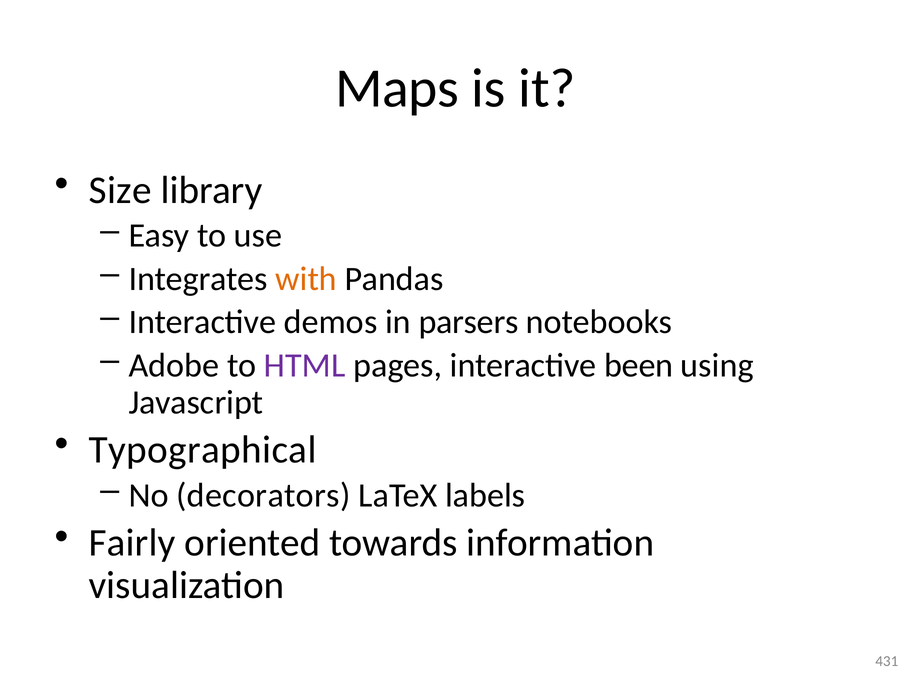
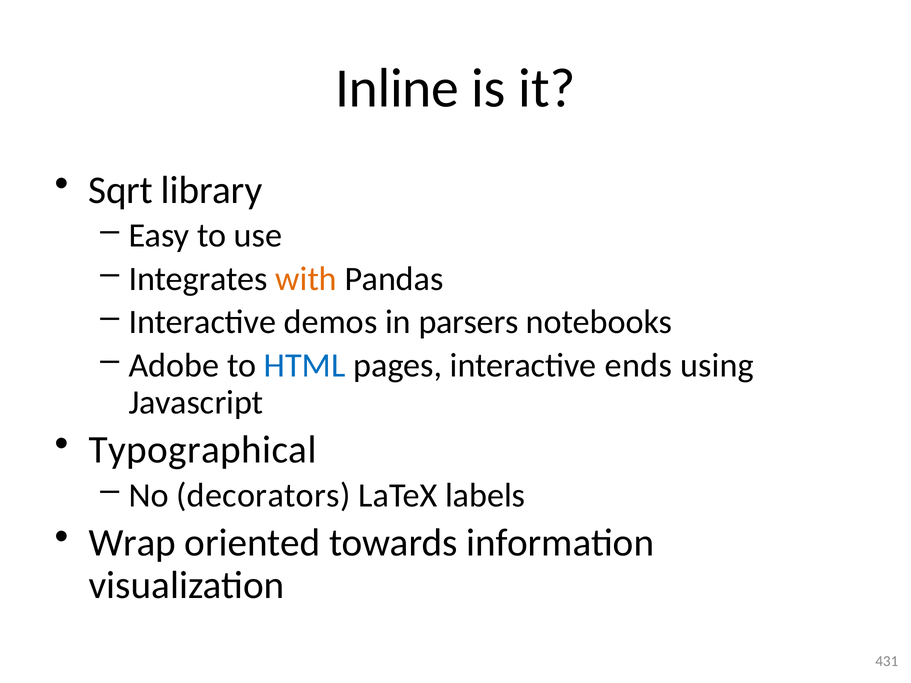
Maps: Maps -> Inline
Size: Size -> Sqrt
HTML colour: purple -> blue
been: been -> ends
Fairly: Fairly -> Wrap
